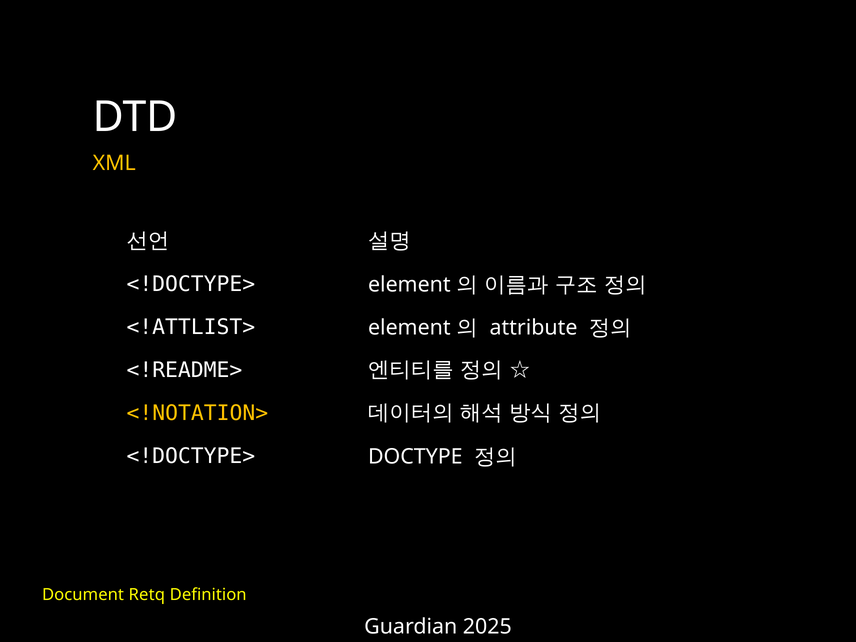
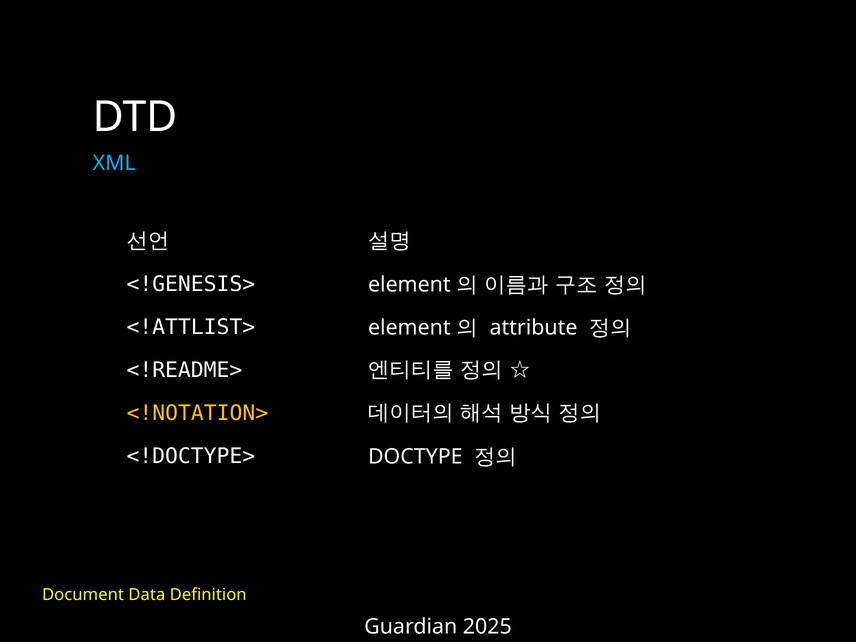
XML colour: yellow -> light blue
<!DOCTYPE> at (191, 284): <!DOCTYPE> -> <!GENESIS>
Retq: Retq -> Data
